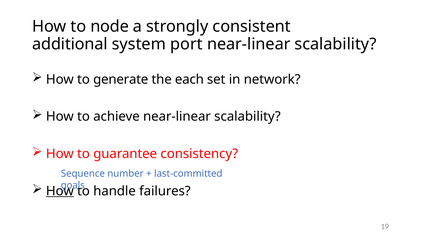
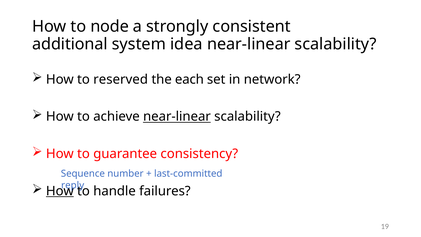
port: port -> idea
generate: generate -> reserved
near-linear at (177, 117) underline: none -> present
goals: goals -> reply
